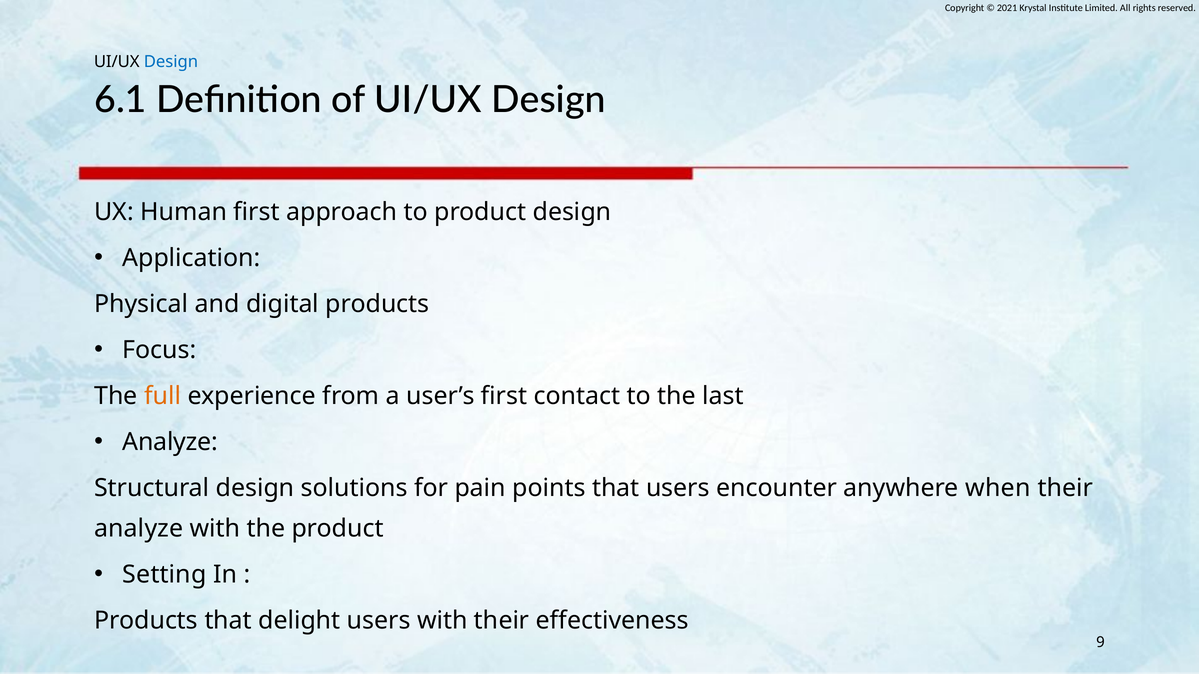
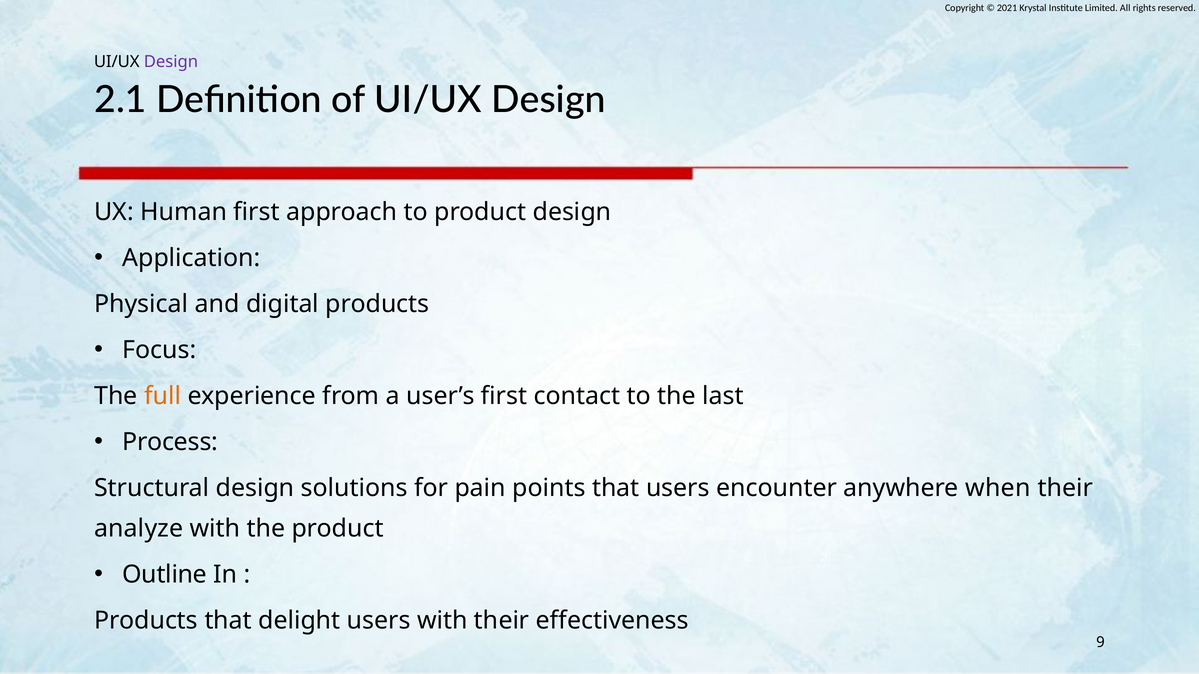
Design at (171, 62) colour: blue -> purple
6.1: 6.1 -> 2.1
Analyze at (170, 442): Analyze -> Process
Setting: Setting -> Outline
